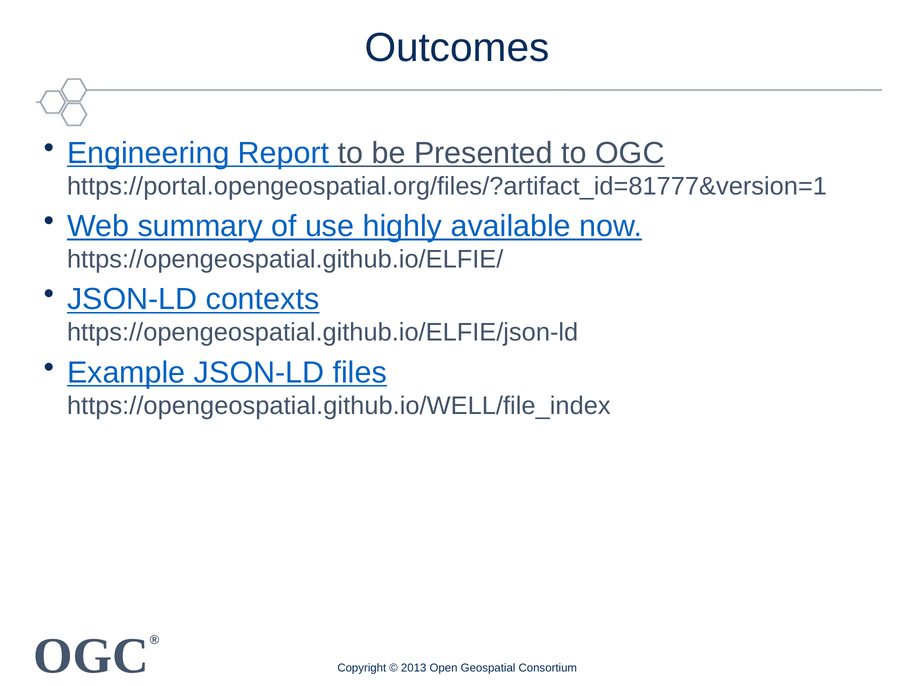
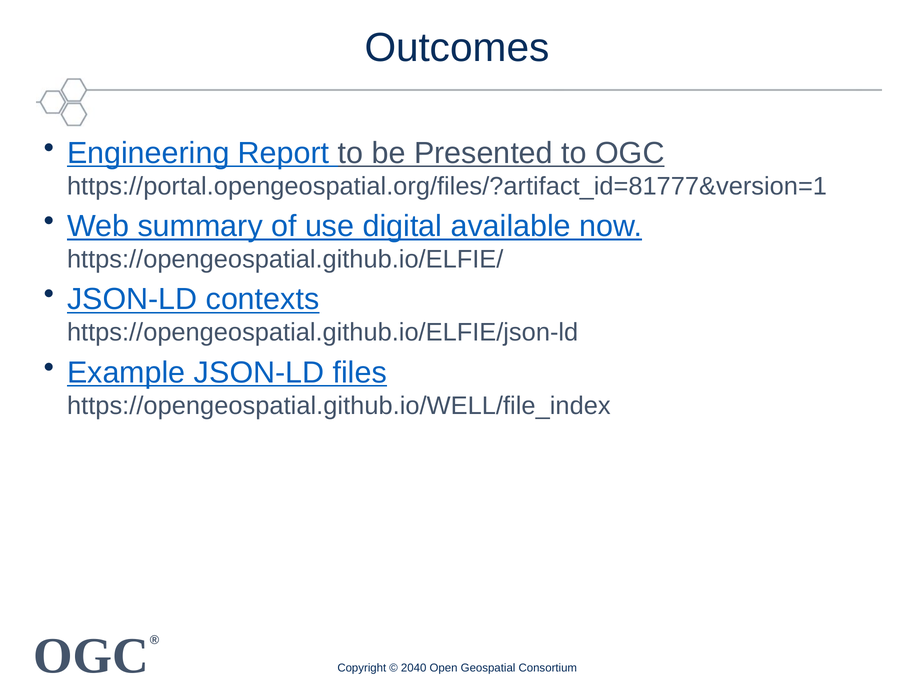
highly: highly -> digital
2013: 2013 -> 2040
